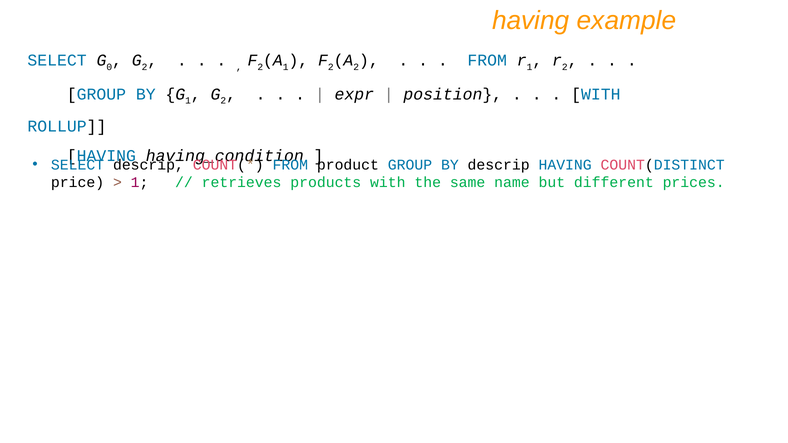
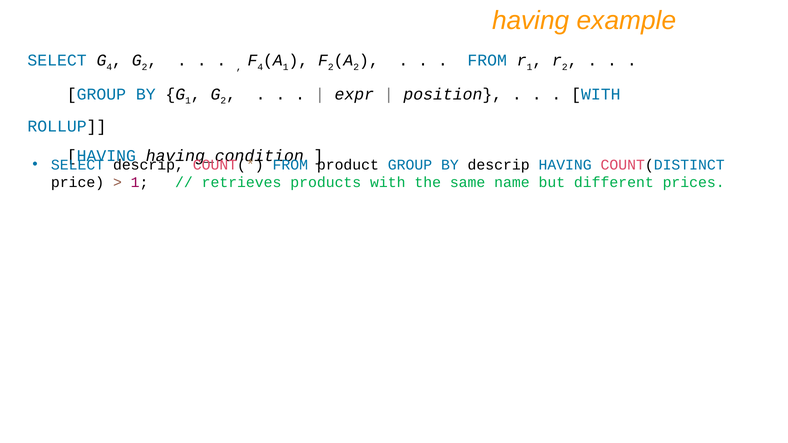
0 at (109, 67): 0 -> 4
2 at (260, 67): 2 -> 4
